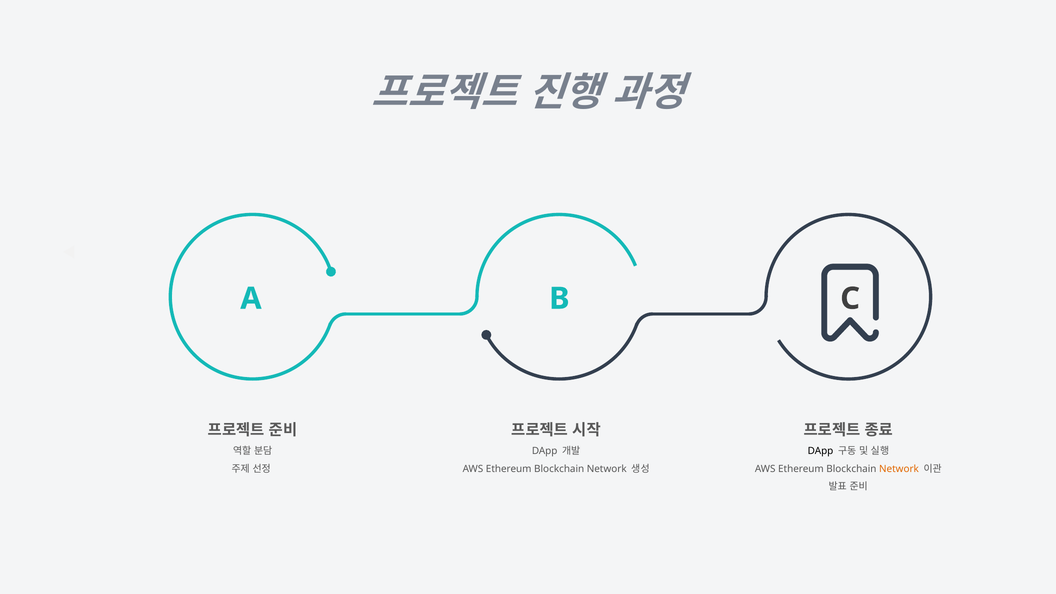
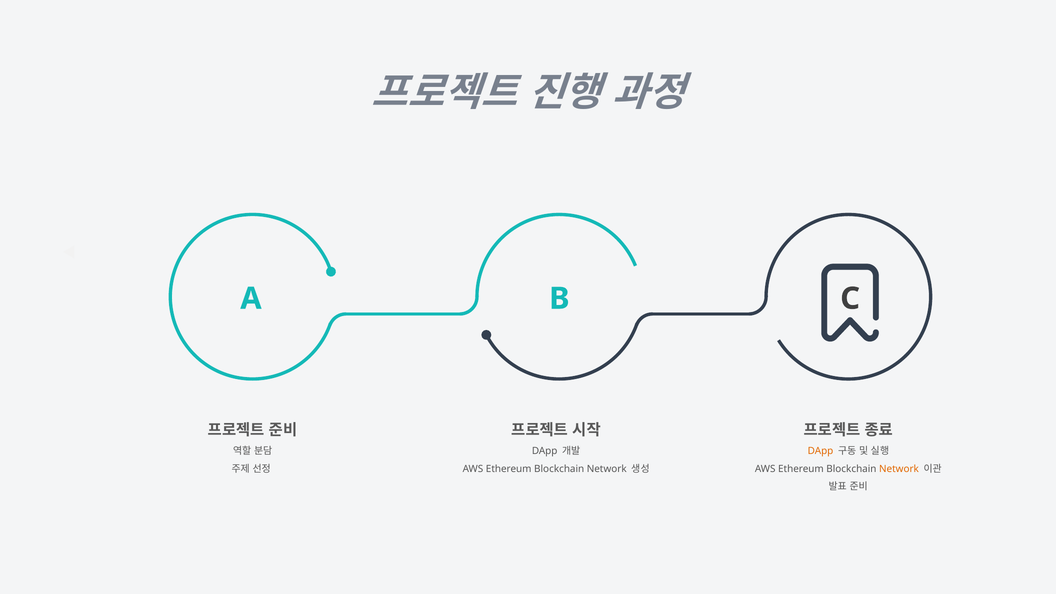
DApp at (820, 451) colour: black -> orange
